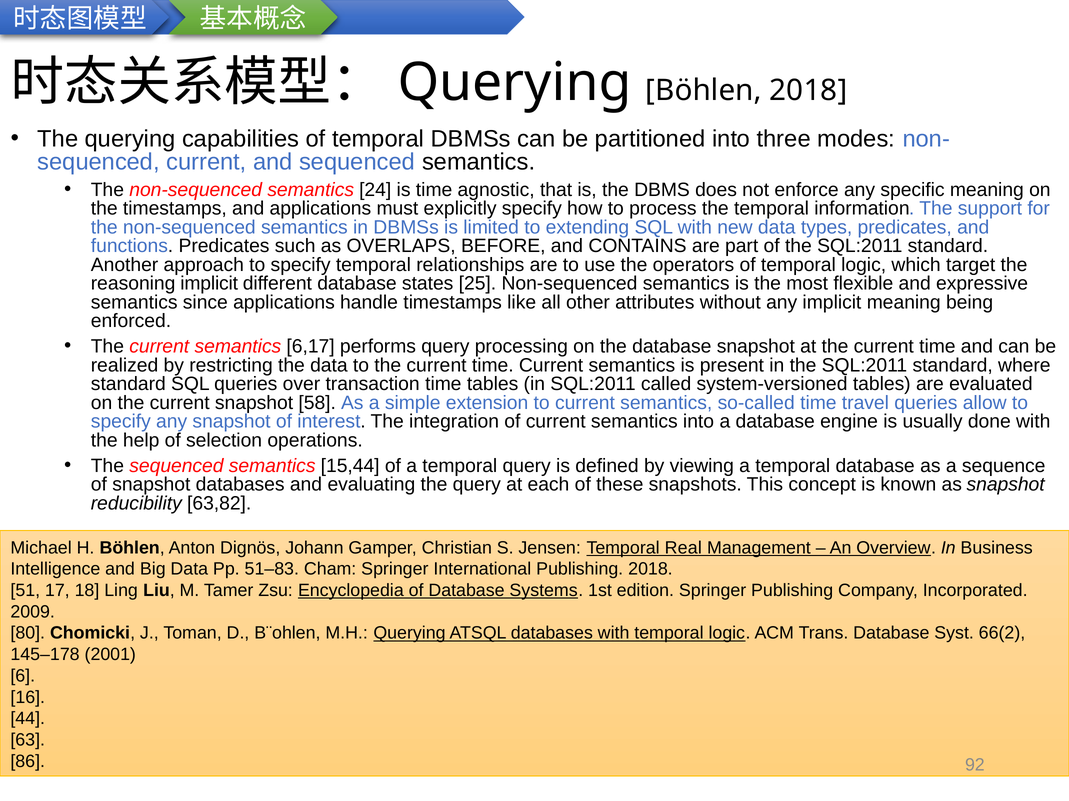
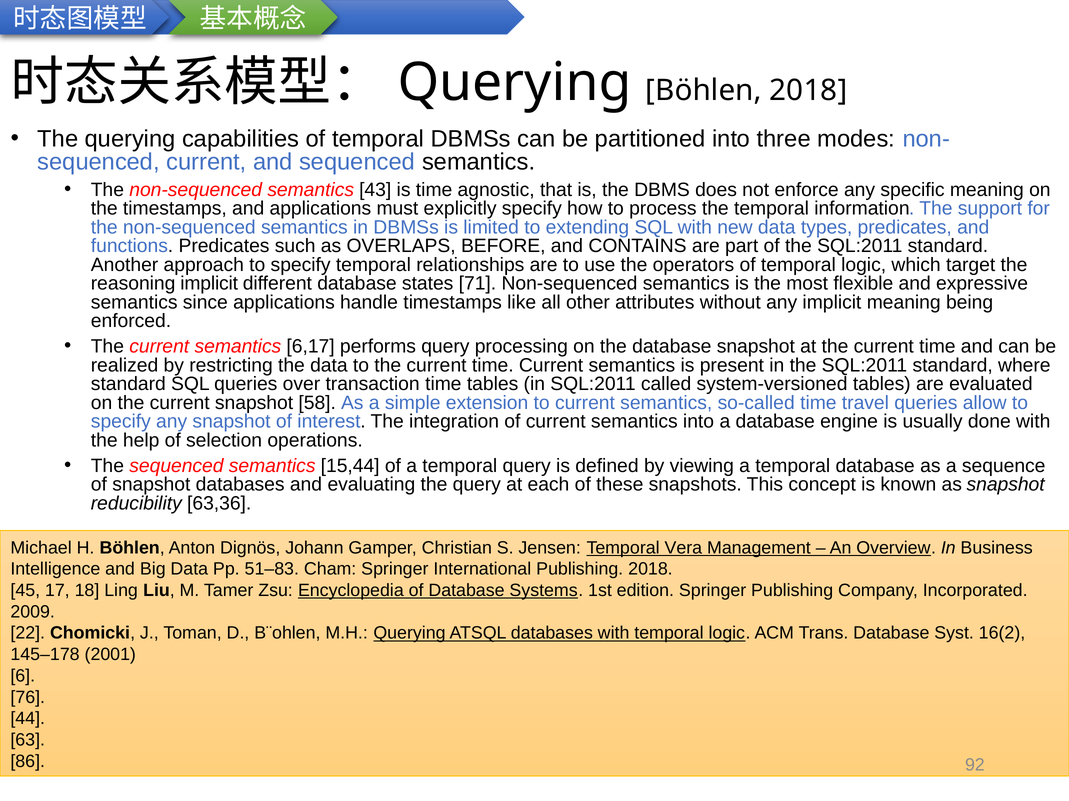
24: 24 -> 43
25: 25 -> 71
63,82: 63,82 -> 63,36
Real: Real -> Vera
51: 51 -> 45
80: 80 -> 22
66(2: 66(2 -> 16(2
16: 16 -> 76
